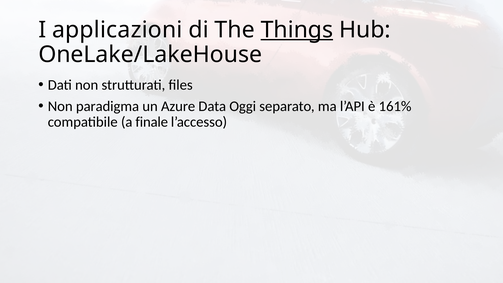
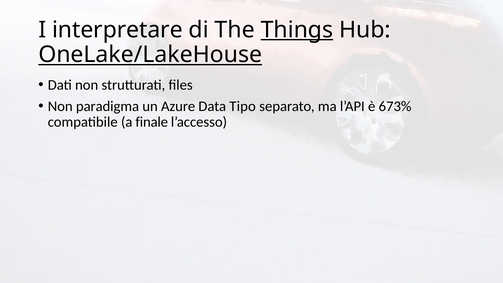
applicazioni: applicazioni -> interpretare
OneLake/LakeHouse underline: none -> present
Oggi: Oggi -> Tipo
161%: 161% -> 673%
